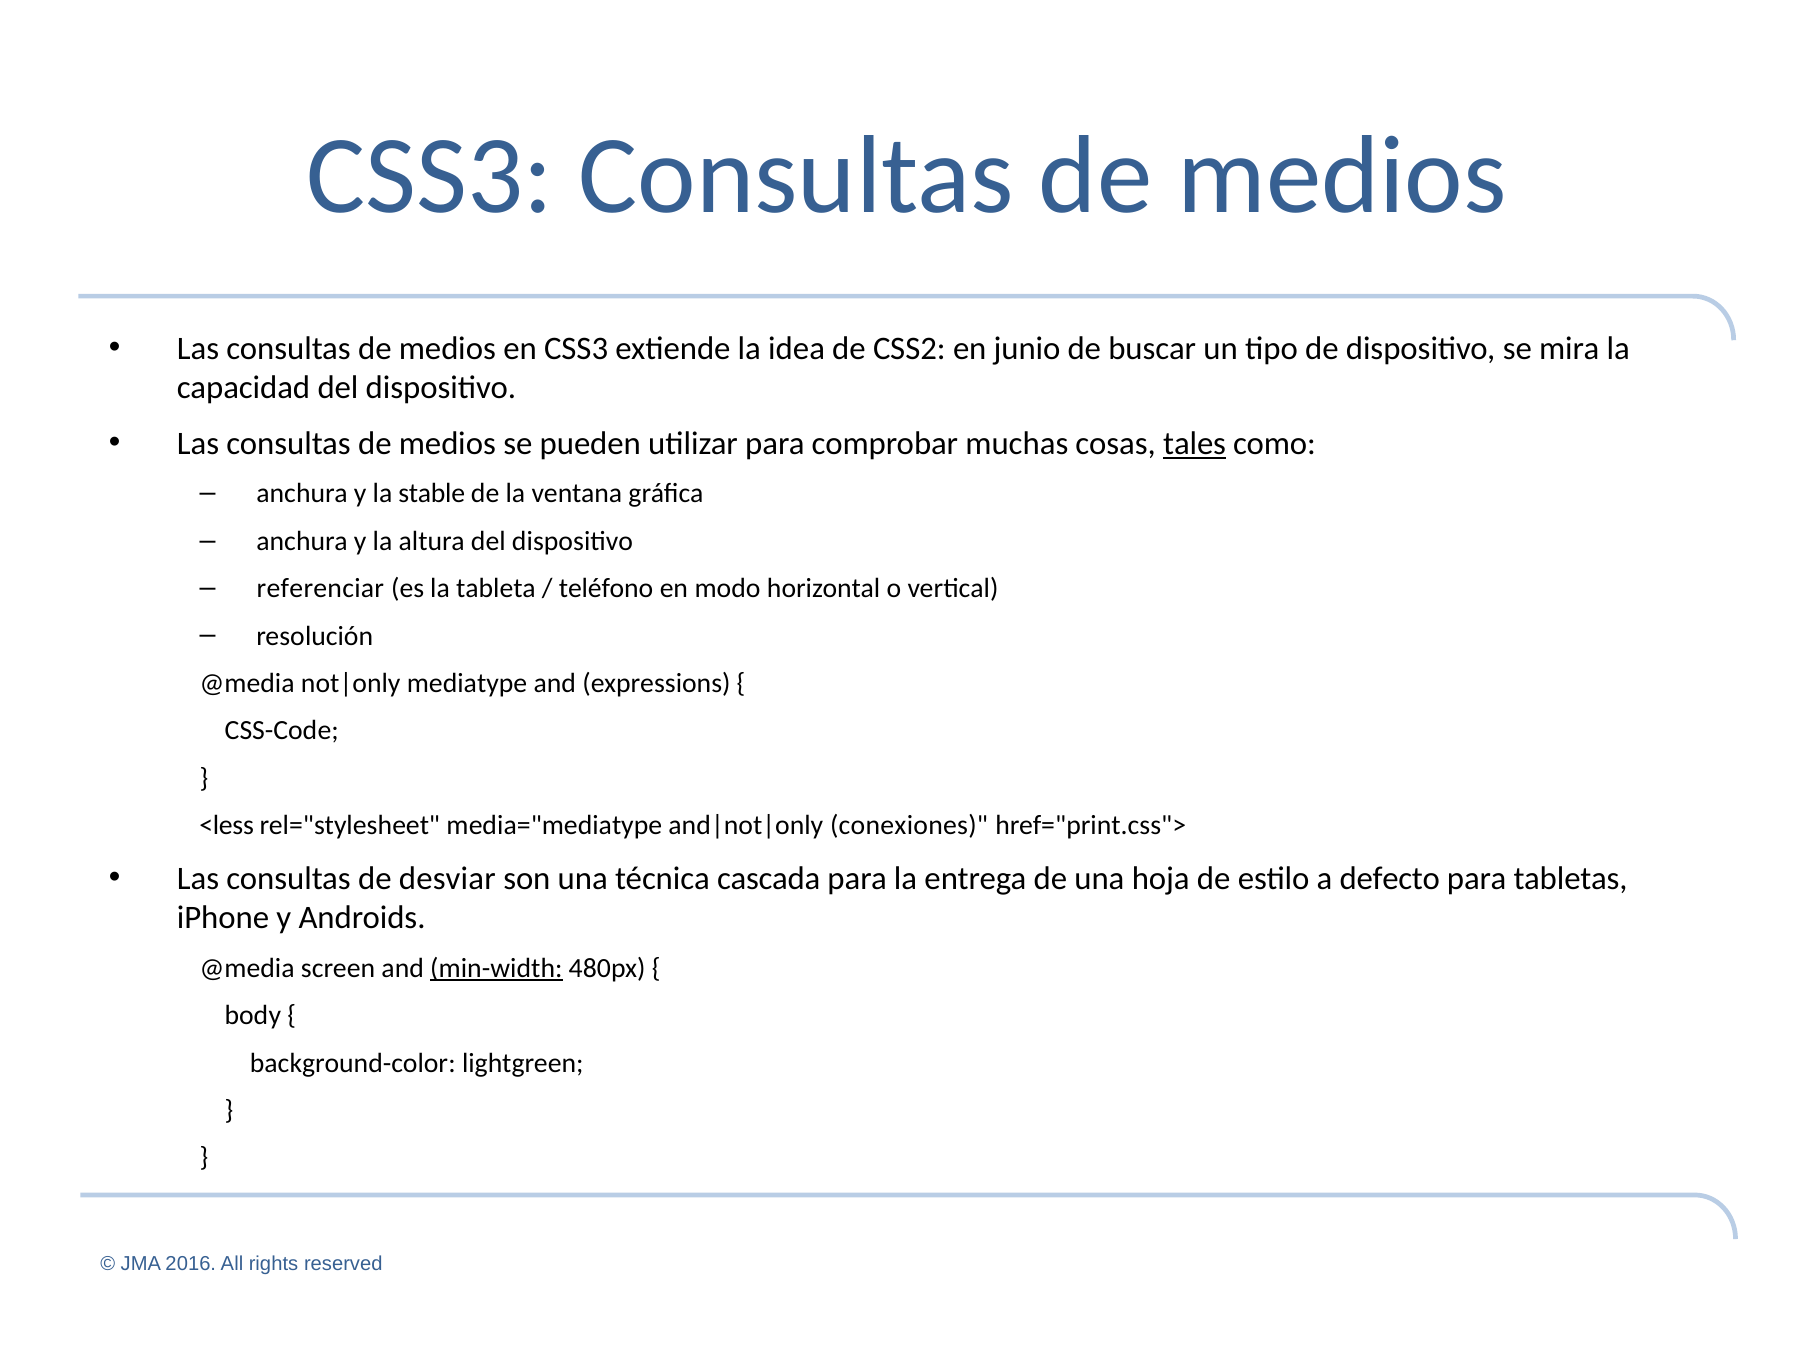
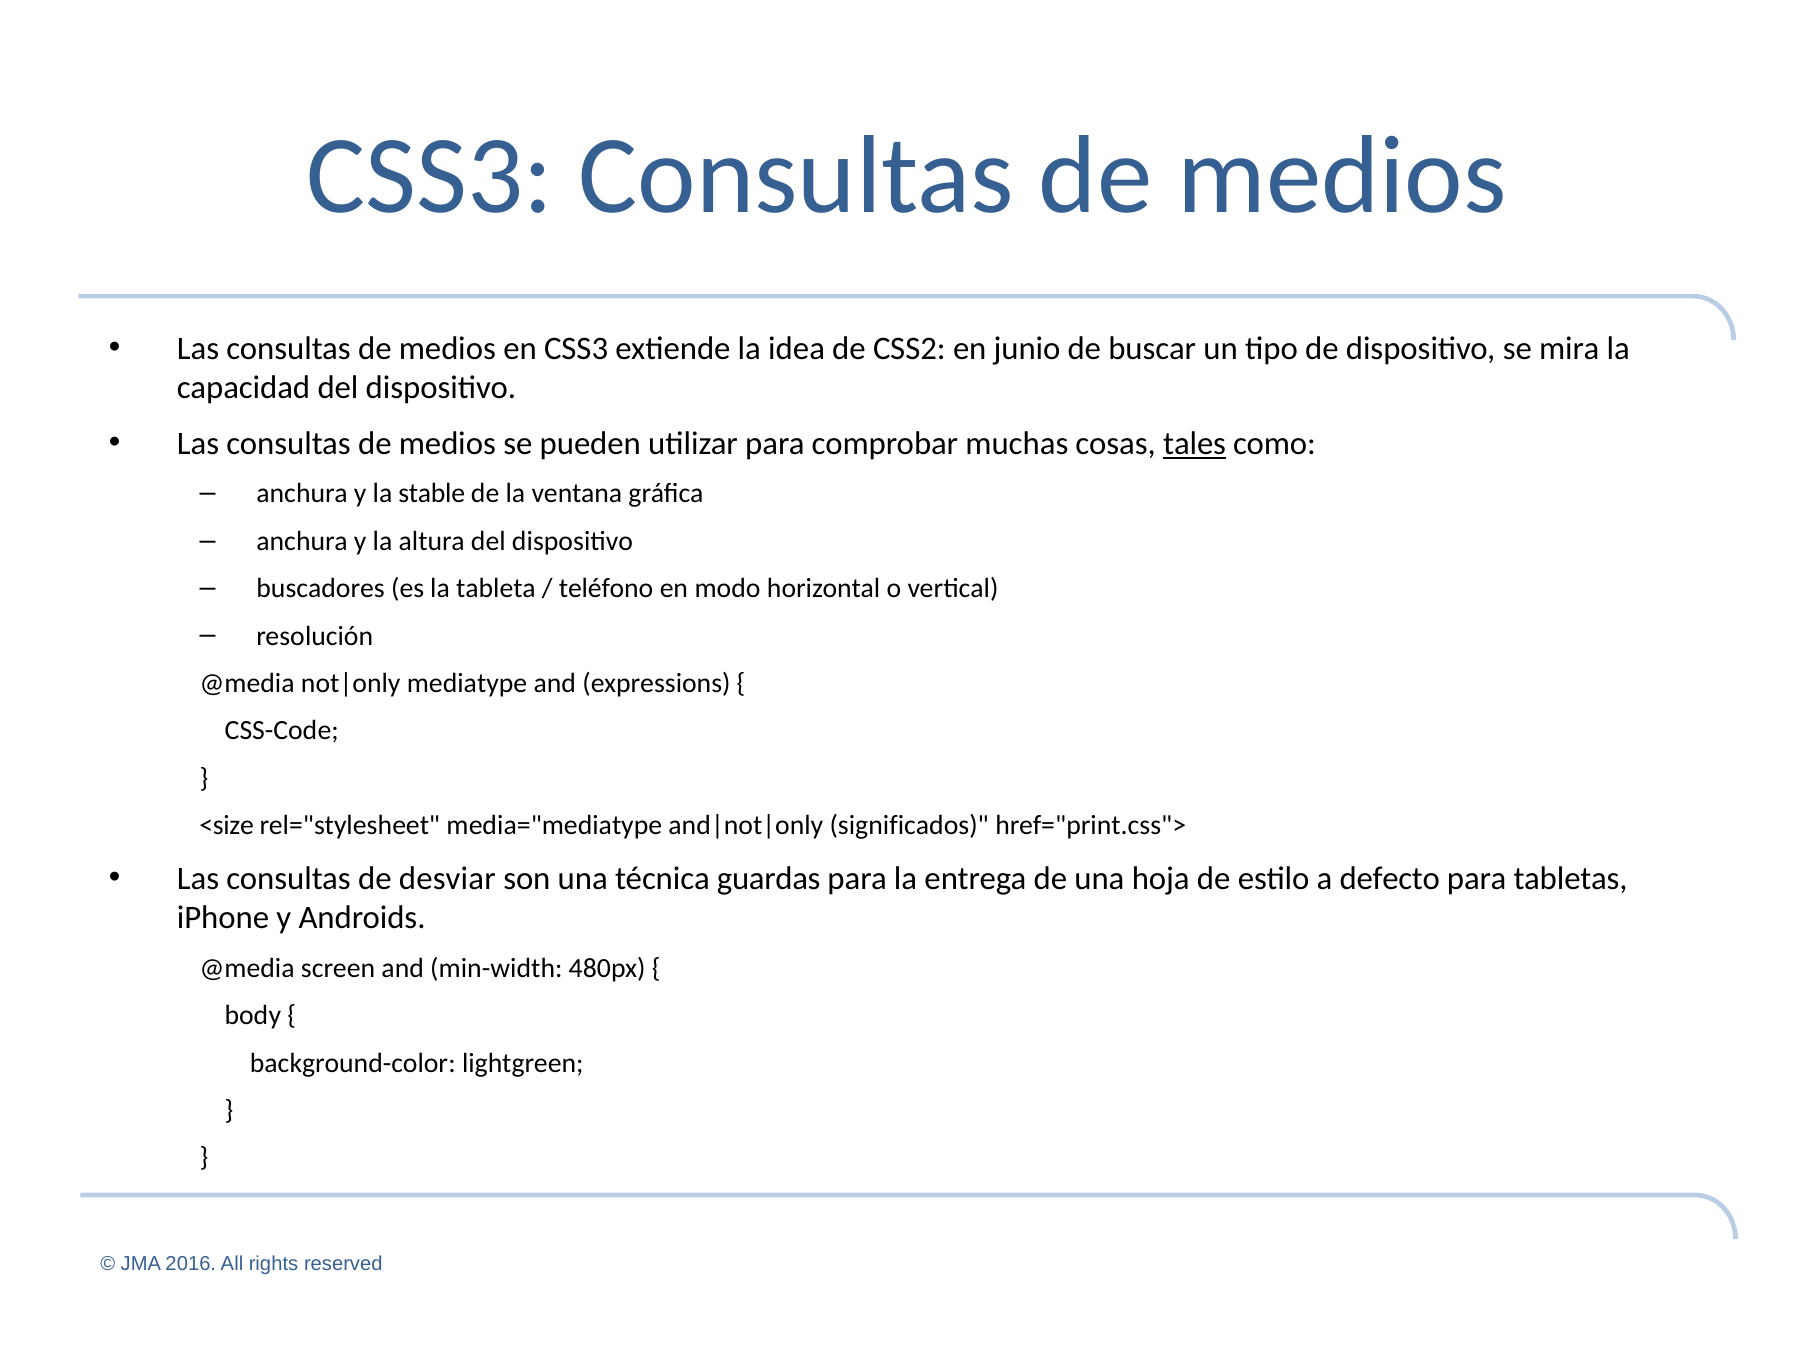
referenciar: referenciar -> buscadores
<less: <less -> <size
conexiones: conexiones -> significados
cascada: cascada -> guardas
min-width underline: present -> none
